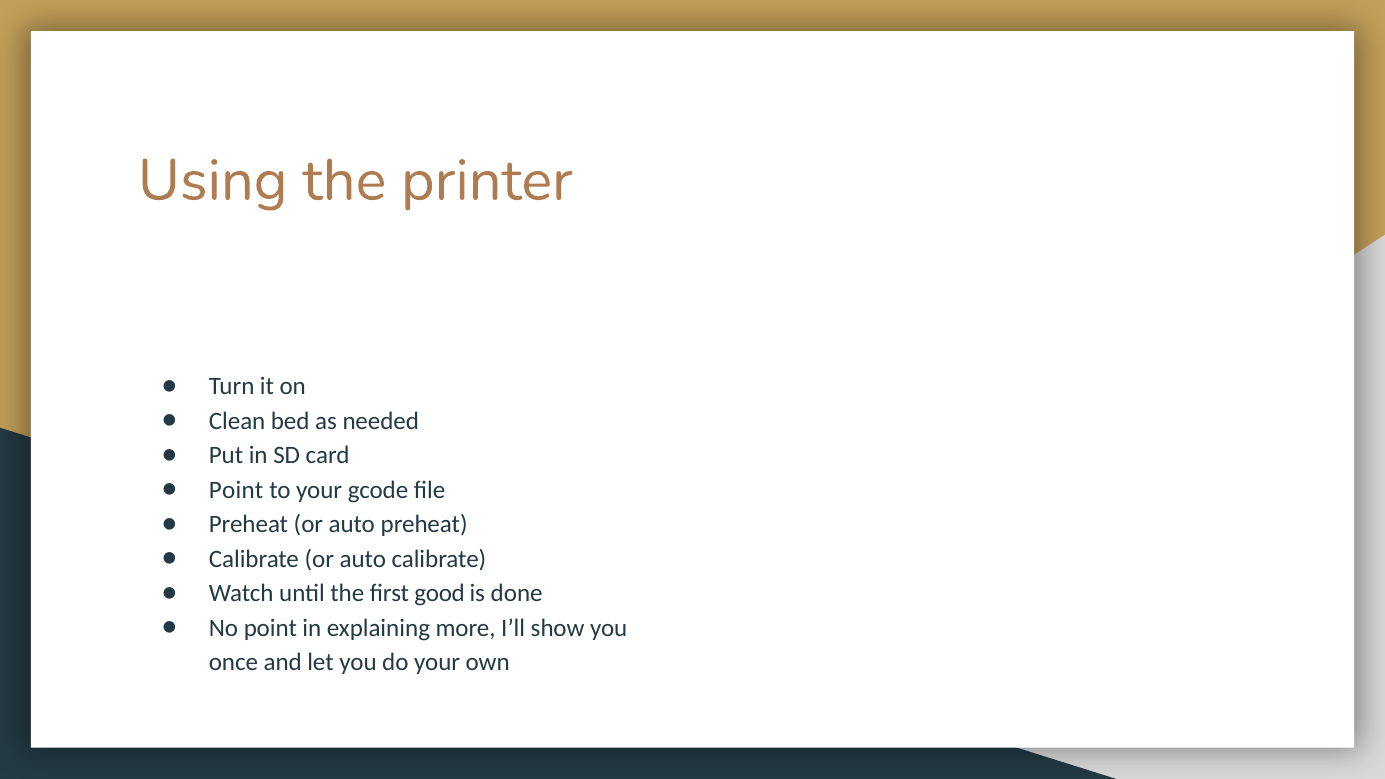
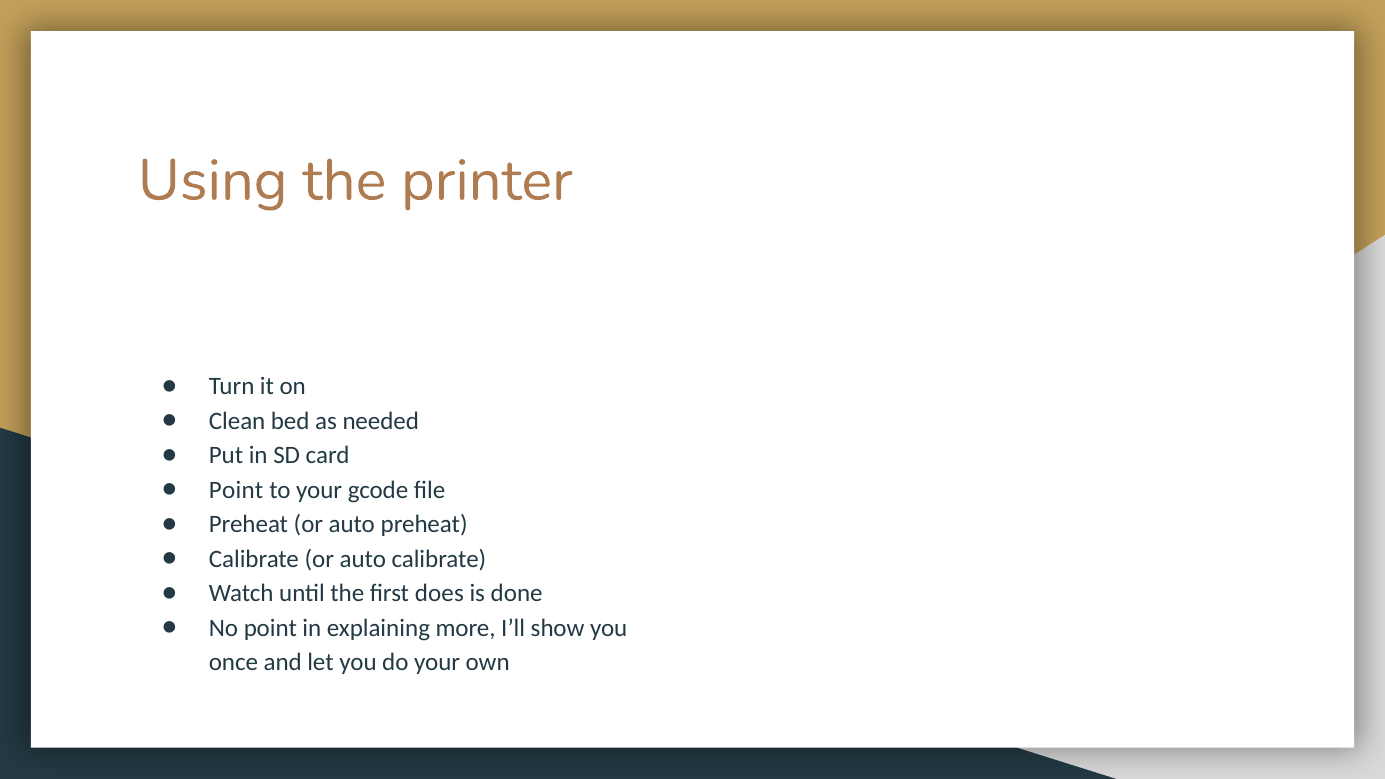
good: good -> does
